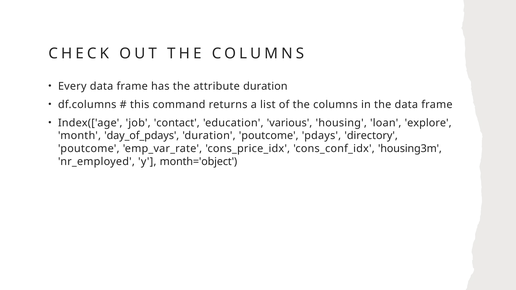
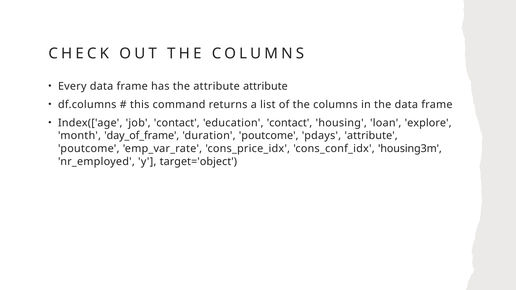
attribute duration: duration -> attribute
education various: various -> contact
day_of_pdays: day_of_pdays -> day_of_frame
pdays directory: directory -> attribute
month='object: month='object -> target='object
